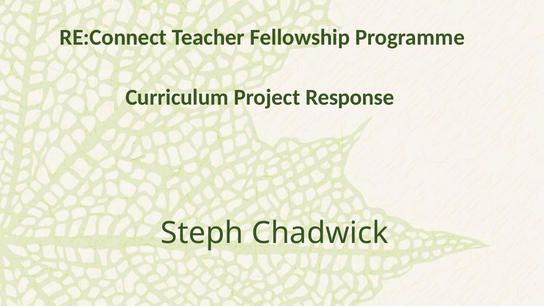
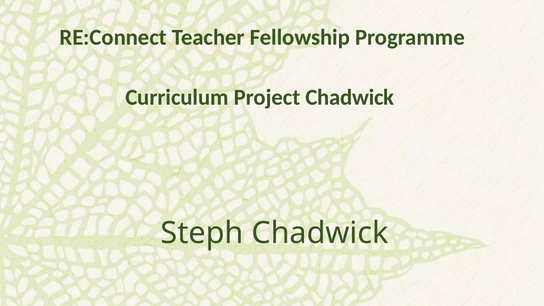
Project Response: Response -> Chadwick
